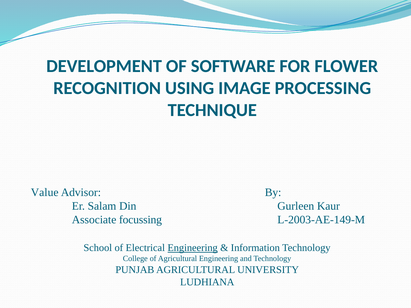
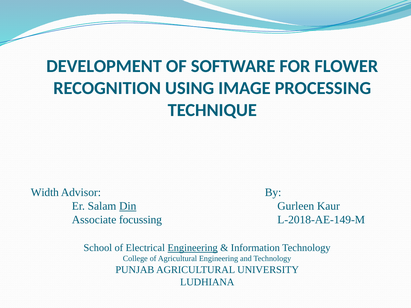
Value: Value -> Width
Din underline: none -> present
L-2003-AE-149-M: L-2003-AE-149-M -> L-2018-AE-149-M
